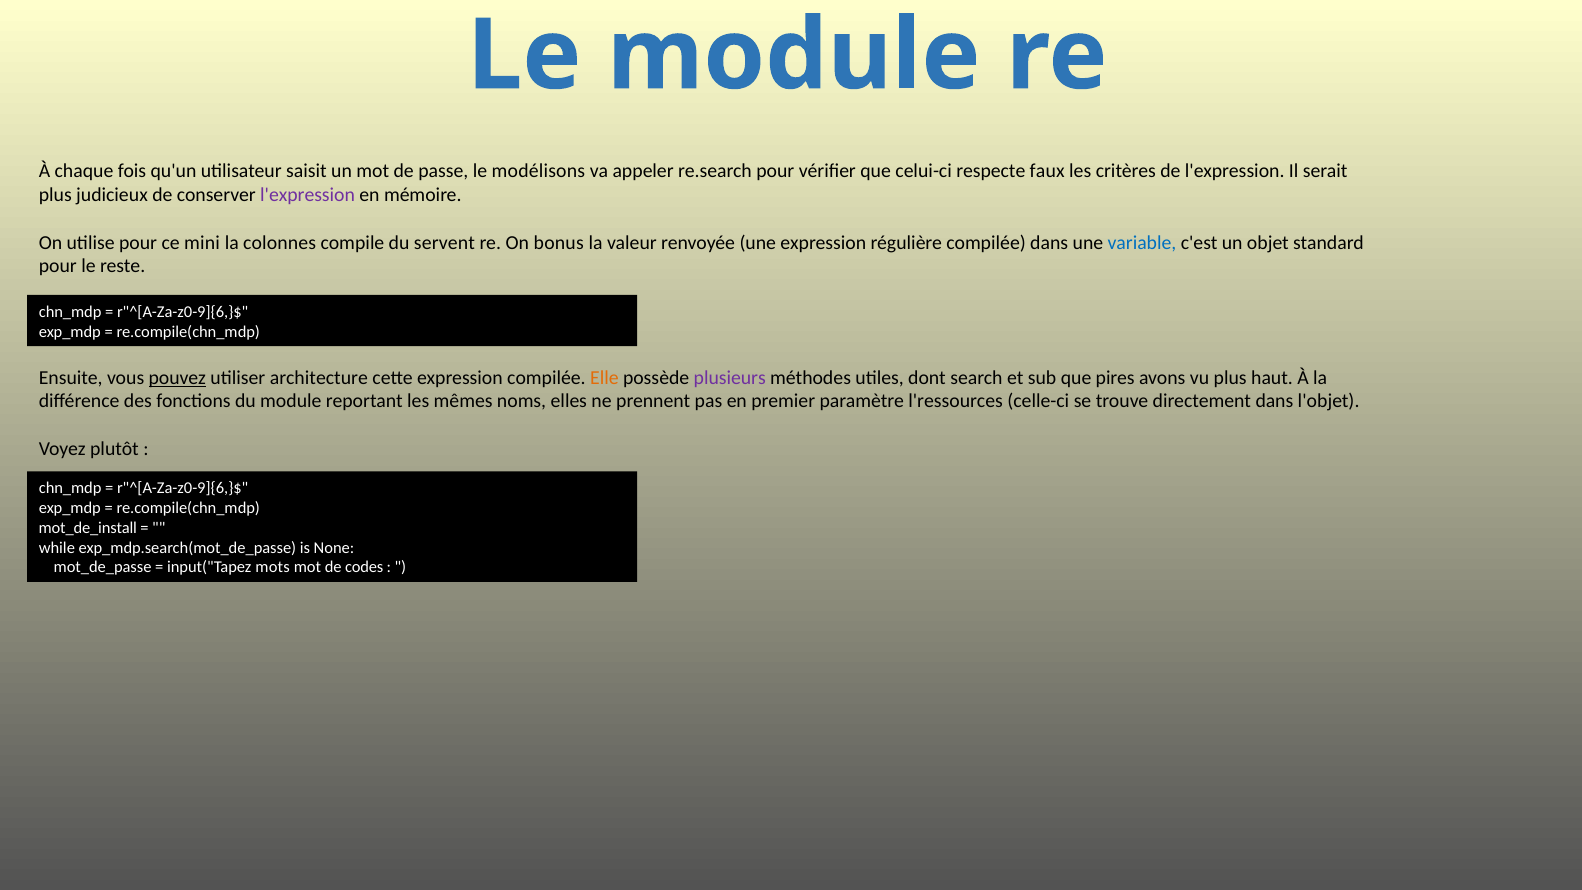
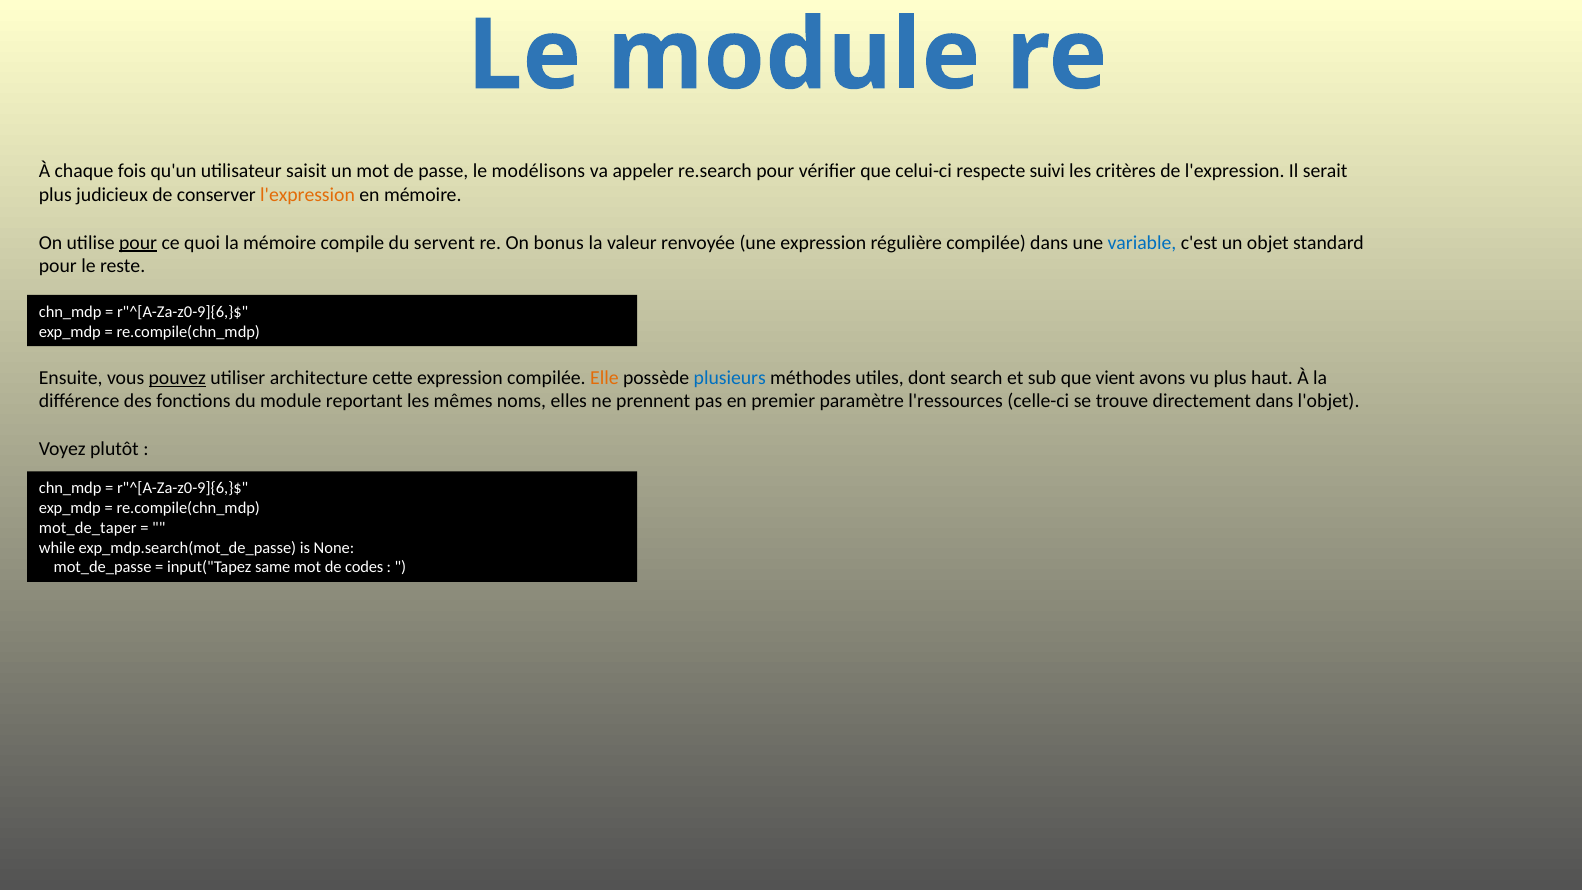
faux: faux -> suivi
l'expression at (308, 195) colour: purple -> orange
pour at (138, 243) underline: none -> present
mini: mini -> quoi
la colonnes: colonnes -> mémoire
plusieurs colour: purple -> blue
pires: pires -> vient
mot_de_install: mot_de_install -> mot_de_taper
mots: mots -> same
